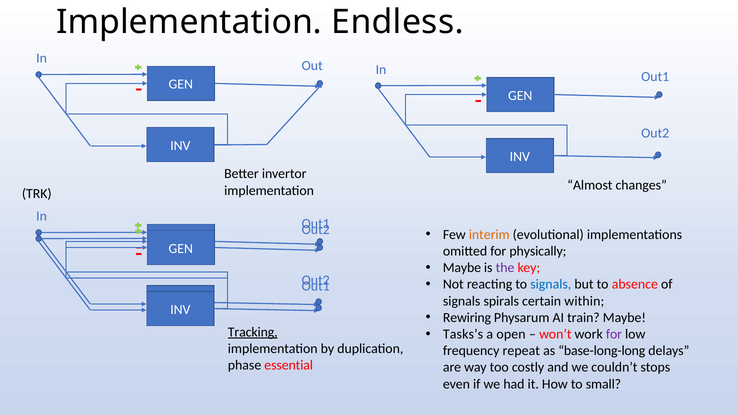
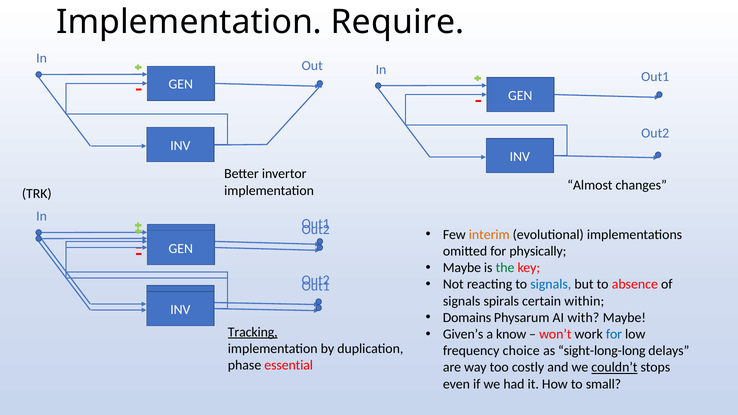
Endless: Endless -> Require
the colour: purple -> green
Rewiring: Rewiring -> Domains
train: train -> with
Tasks’s: Tasks’s -> Given’s
open: open -> know
for at (614, 334) colour: purple -> blue
repeat: repeat -> choice
base-long-long: base-long-long -> sight-long-long
couldn’t underline: none -> present
